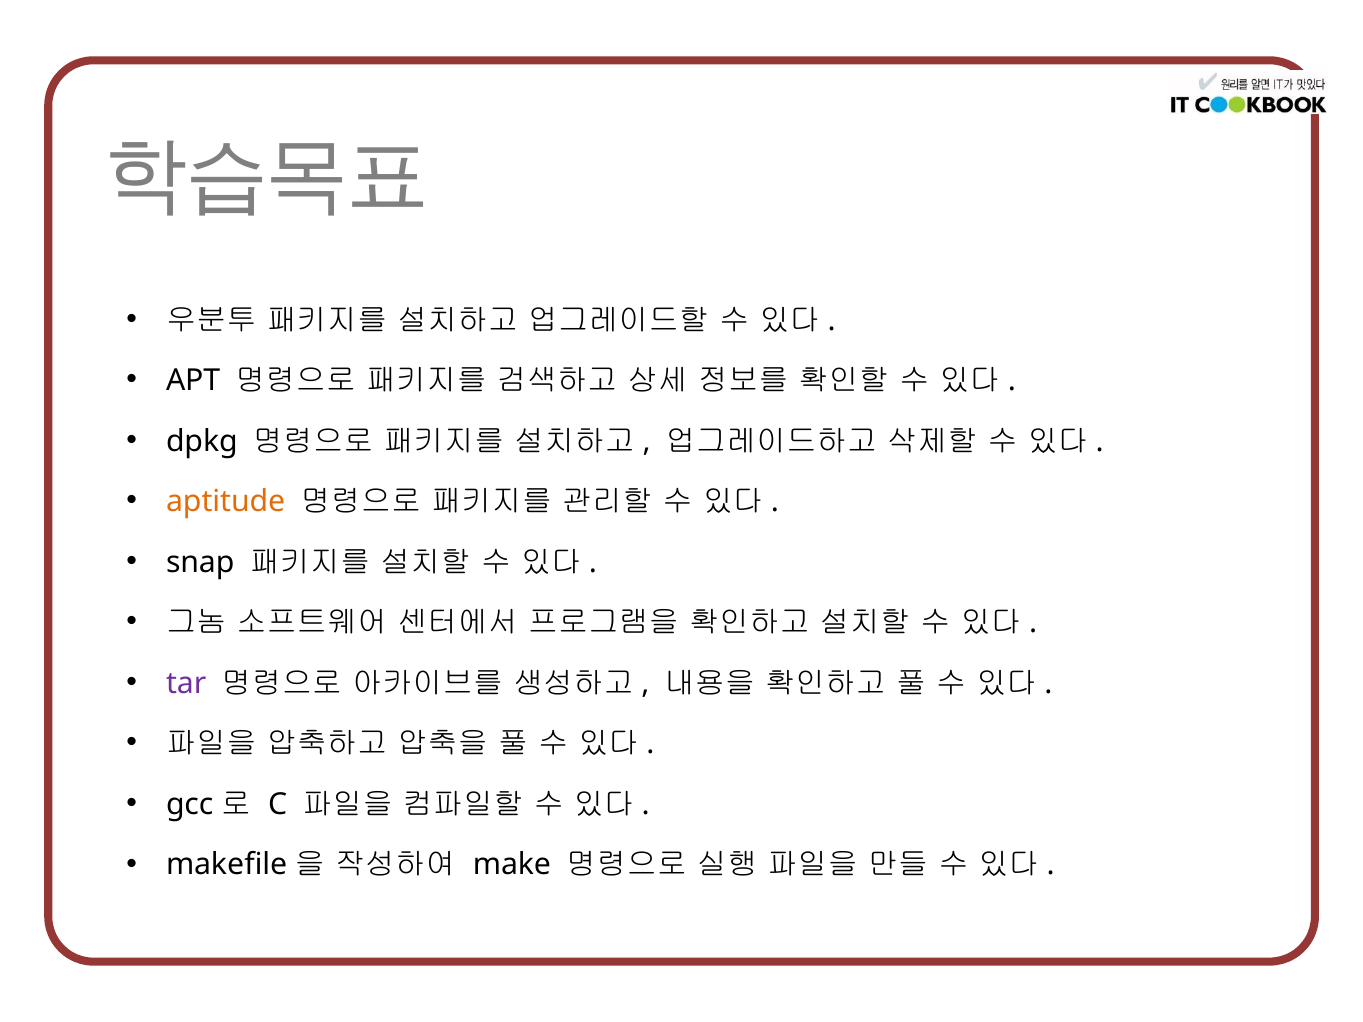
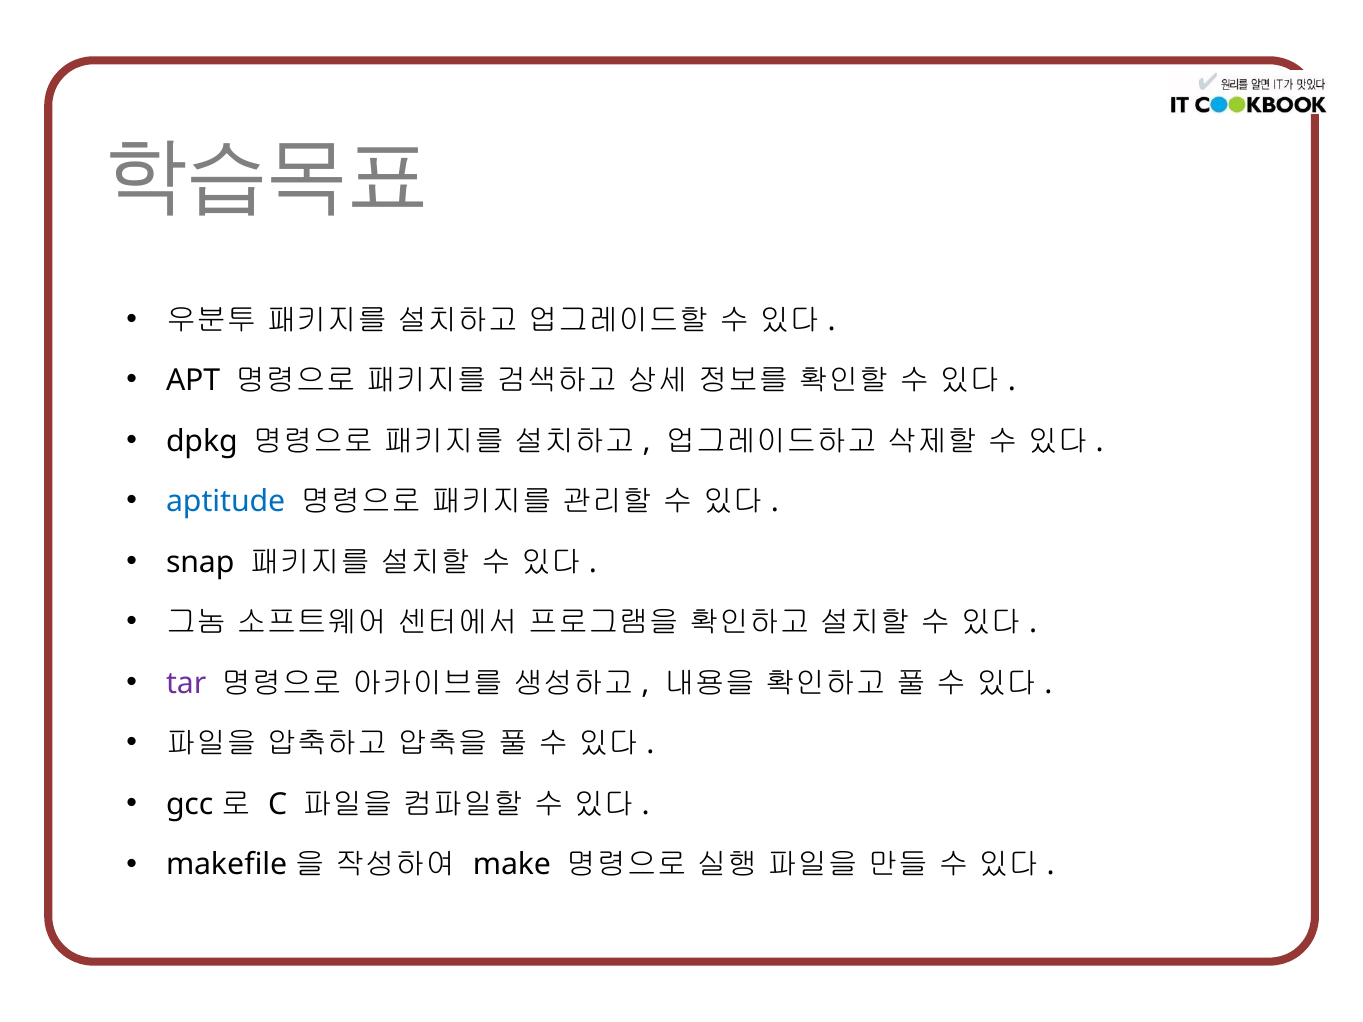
aptitude colour: orange -> blue
